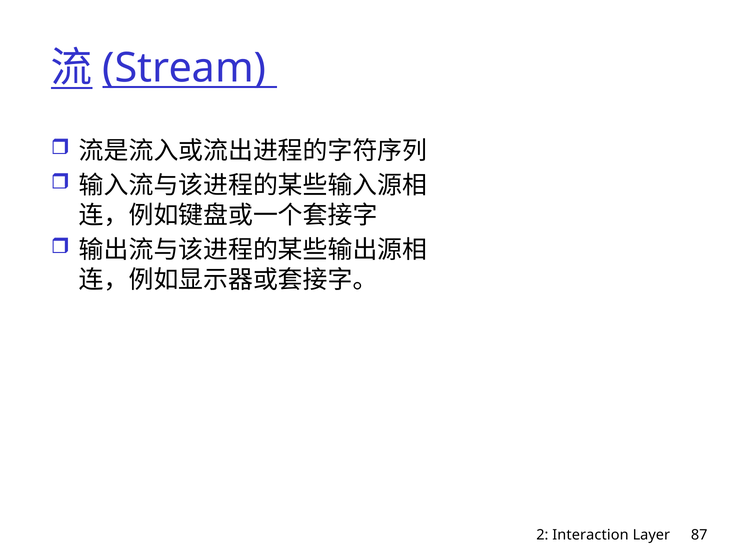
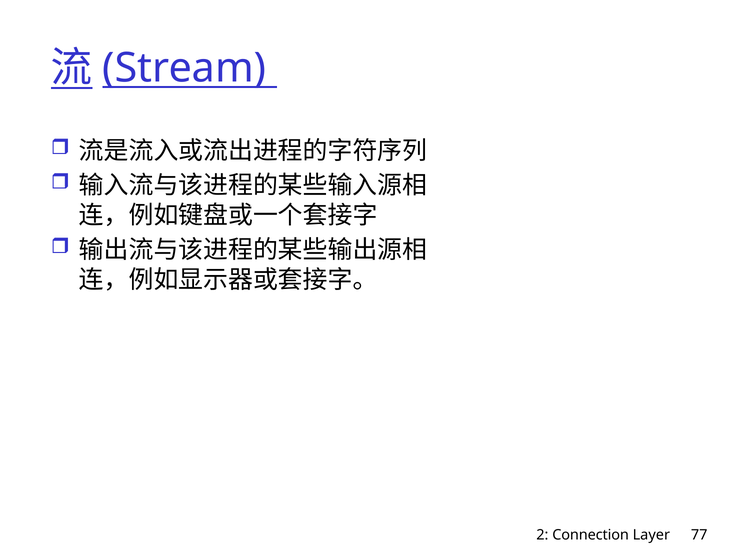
Interaction: Interaction -> Connection
87: 87 -> 77
